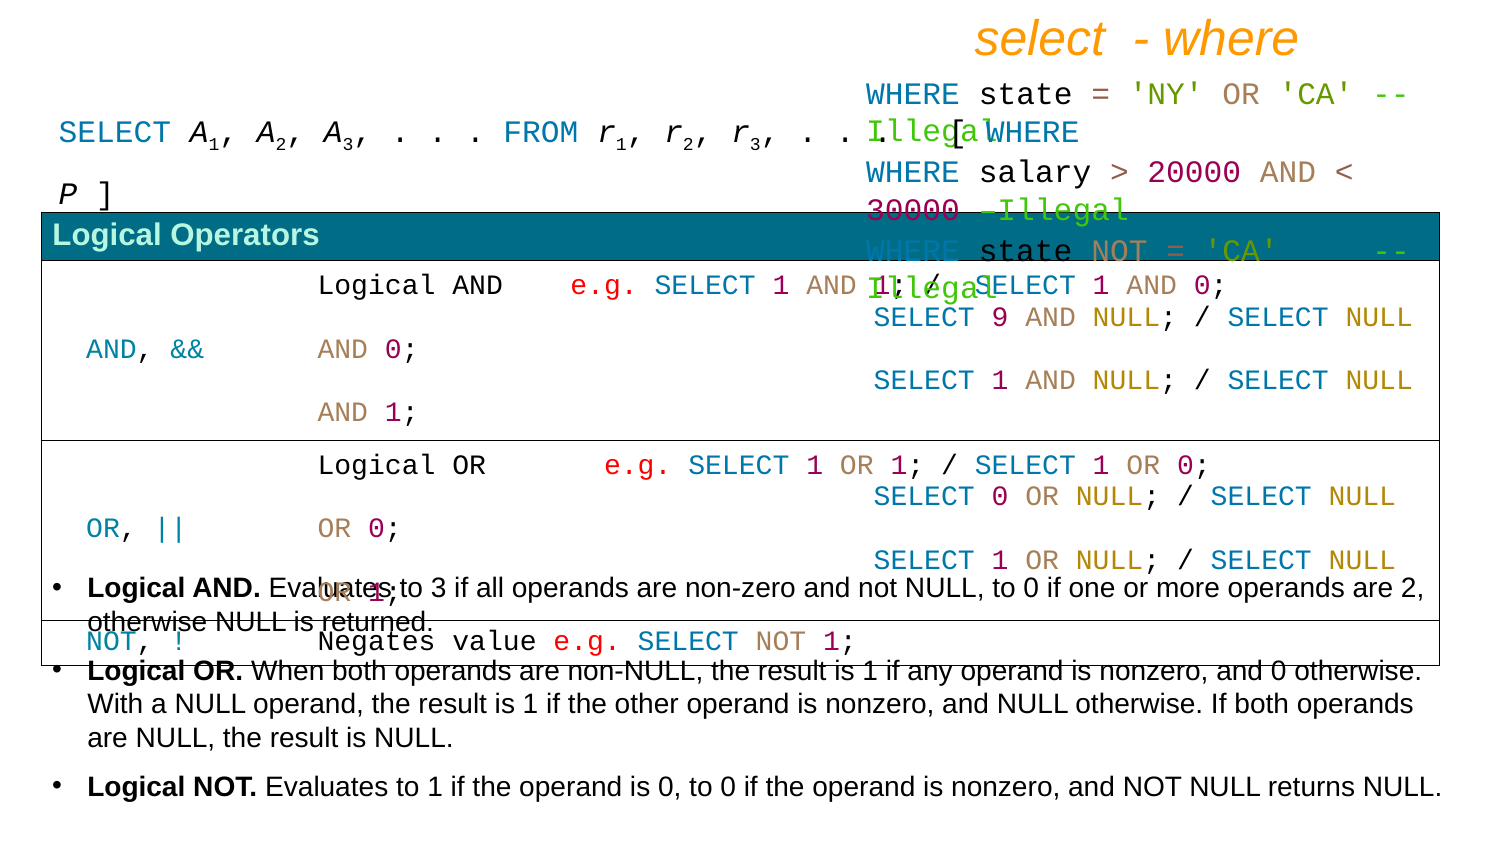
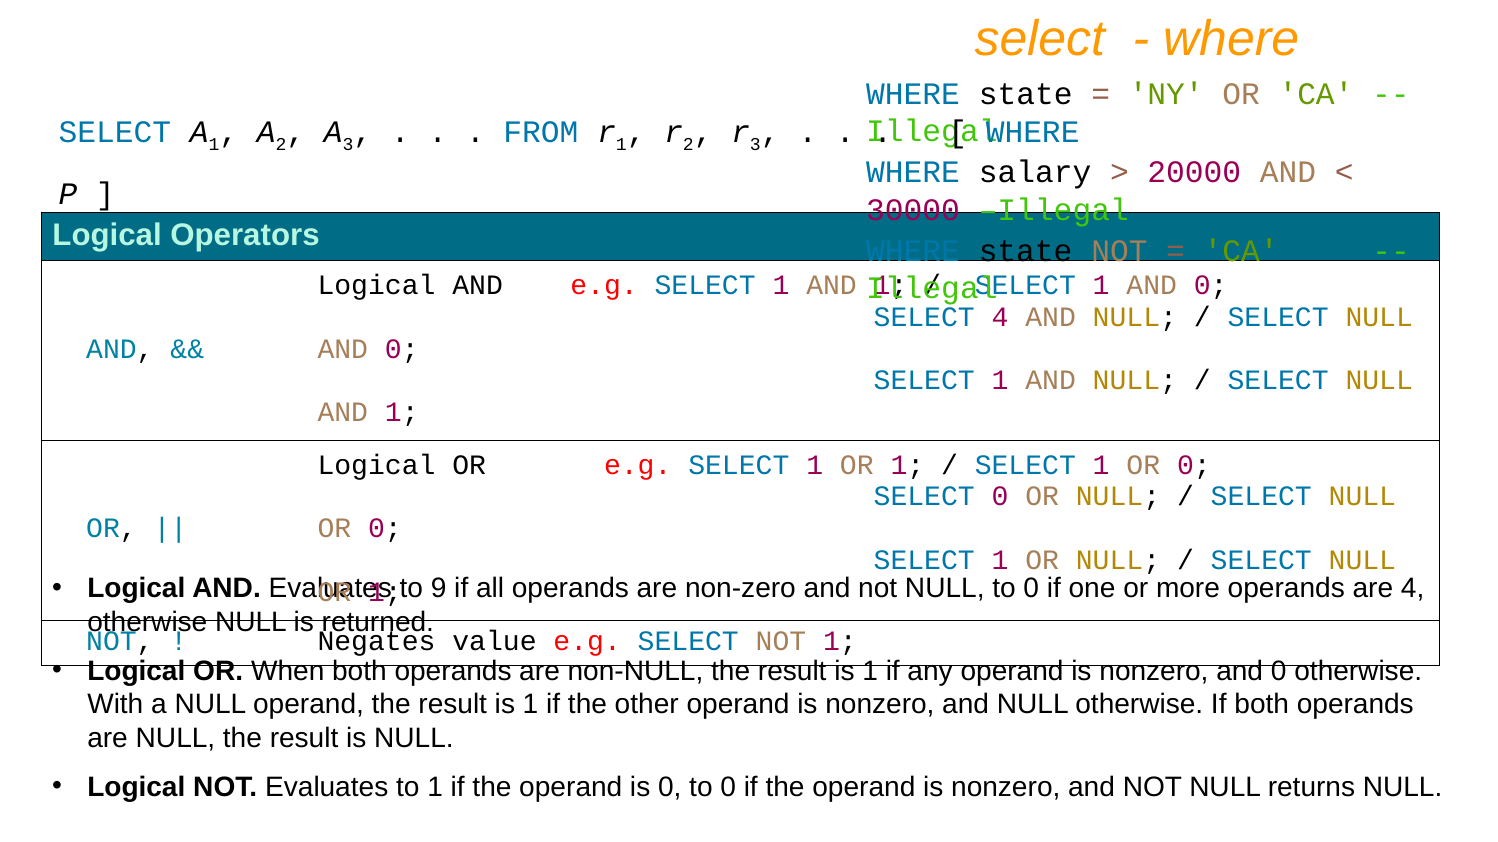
SELECT 9: 9 -> 4
to 3: 3 -> 9
are 2: 2 -> 4
